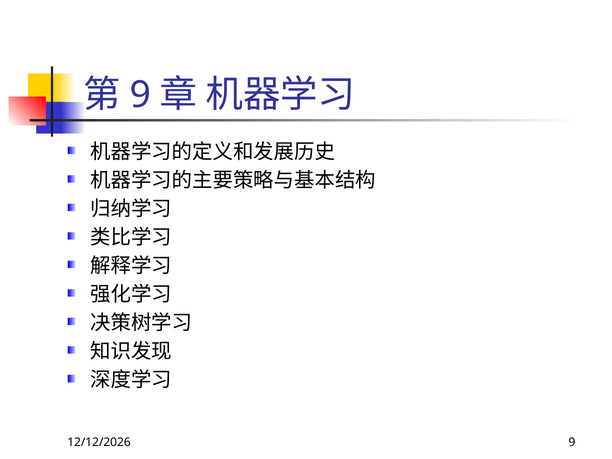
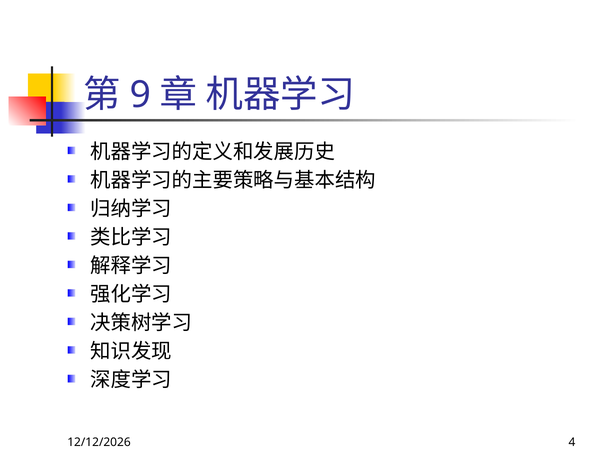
9 at (572, 443): 9 -> 4
